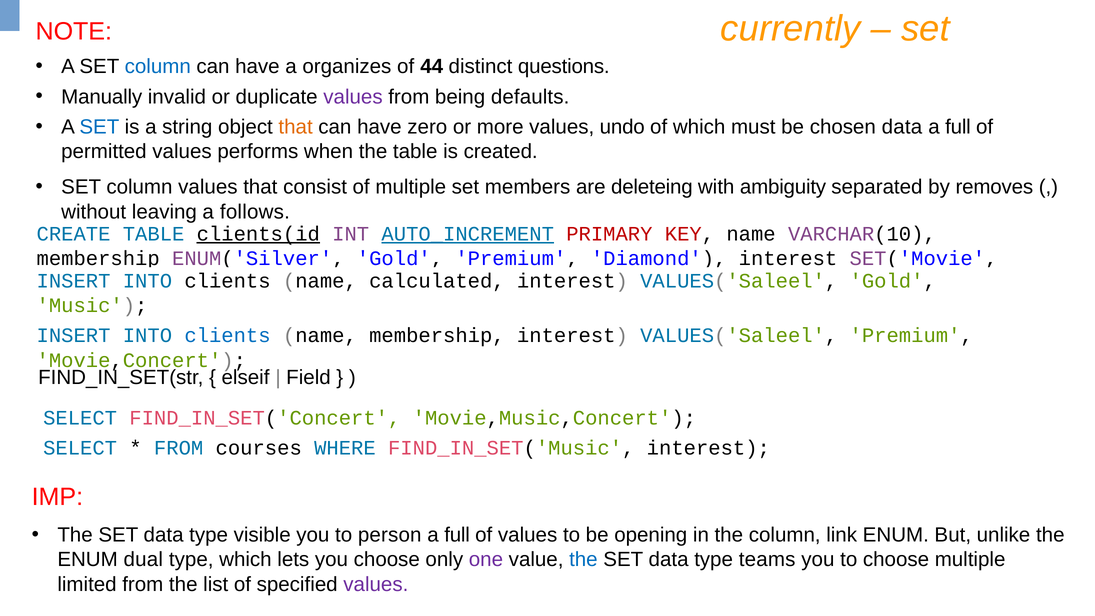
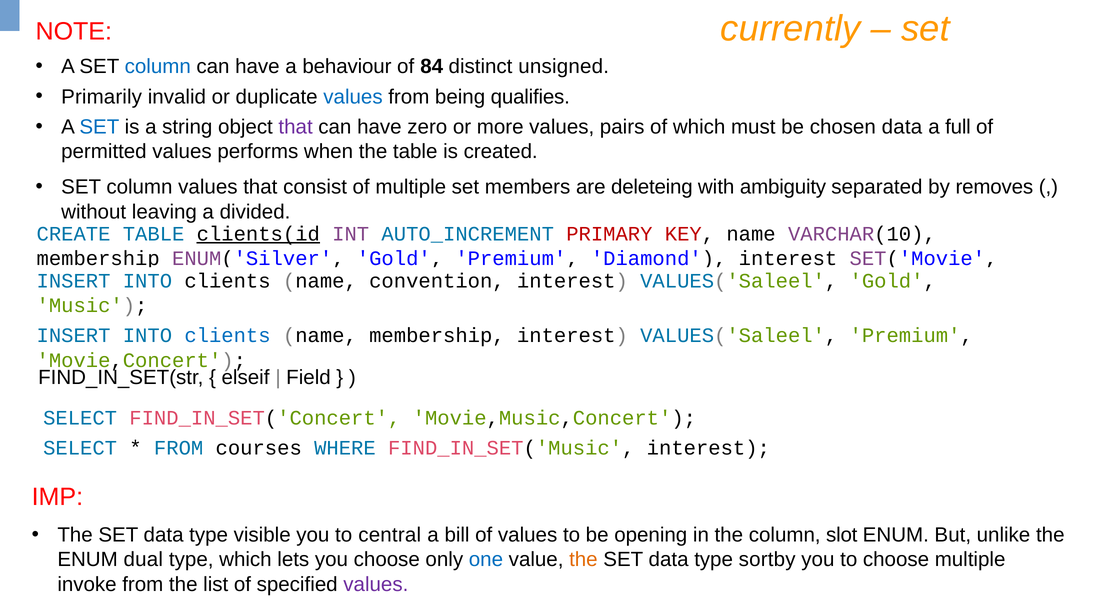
organizes: organizes -> behaviour
44: 44 -> 84
questions: questions -> unsigned
Manually: Manually -> Primarily
values at (353, 97) colour: purple -> blue
defaults: defaults -> qualifies
that at (296, 127) colour: orange -> purple
undo: undo -> pairs
follows: follows -> divided
AUTO_INCREMENT underline: present -> none
calculated: calculated -> convention
person: person -> central
full at (457, 535): full -> bill
link: link -> slot
one colour: purple -> blue
the at (583, 560) colour: blue -> orange
teams: teams -> sortby
limited: limited -> invoke
